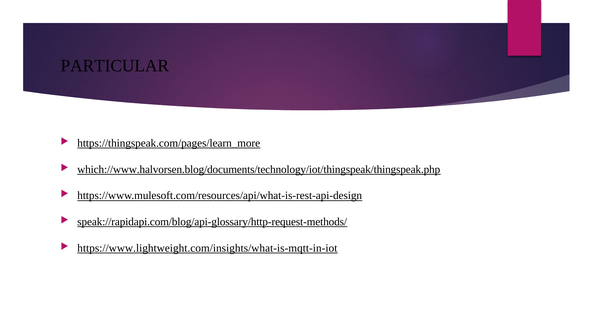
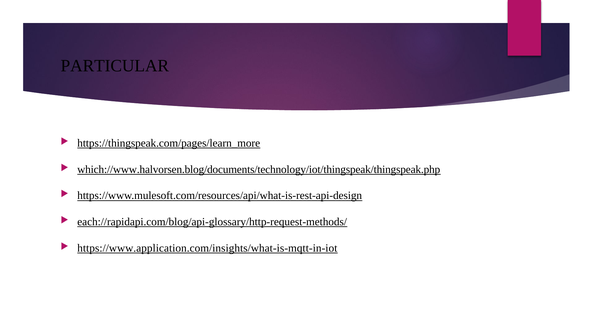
speak://rapidapi.com/blog/api-glossary/http-request-methods/: speak://rapidapi.com/blog/api-glossary/http-request-methods/ -> each://rapidapi.com/blog/api-glossary/http-request-methods/
https://www.lightweight.com/insights/what-is-mqtt-in-iot: https://www.lightweight.com/insights/what-is-mqtt-in-iot -> https://www.application.com/insights/what-is-mqtt-in-iot
